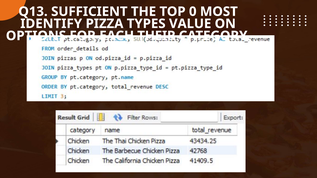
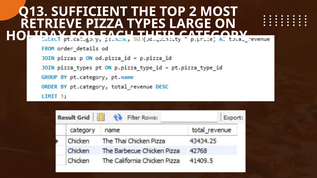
0: 0 -> 2
IDENTIFY: IDENTIFY -> RETRIEVE
VALUE: VALUE -> LARGE
OPTIONS: OPTIONS -> HOLIDAY
